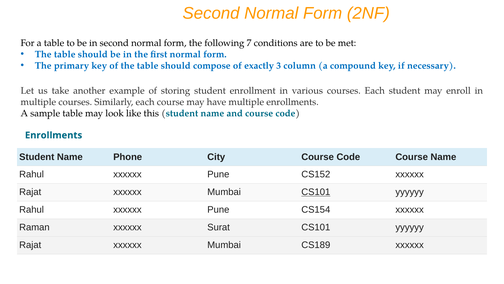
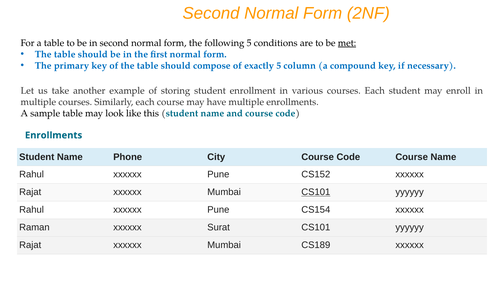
following 7: 7 -> 5
met underline: none -> present
exactly 3: 3 -> 5
